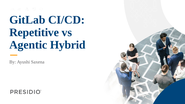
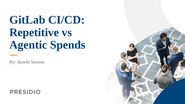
Hybrid: Hybrid -> Spends
